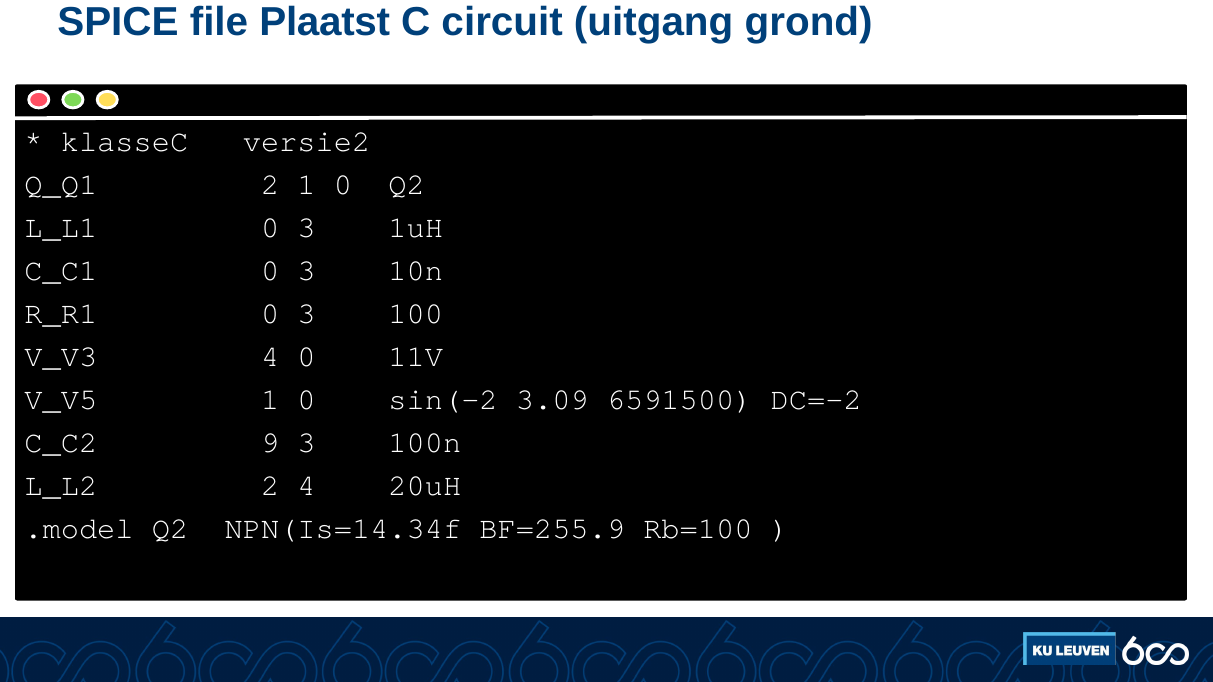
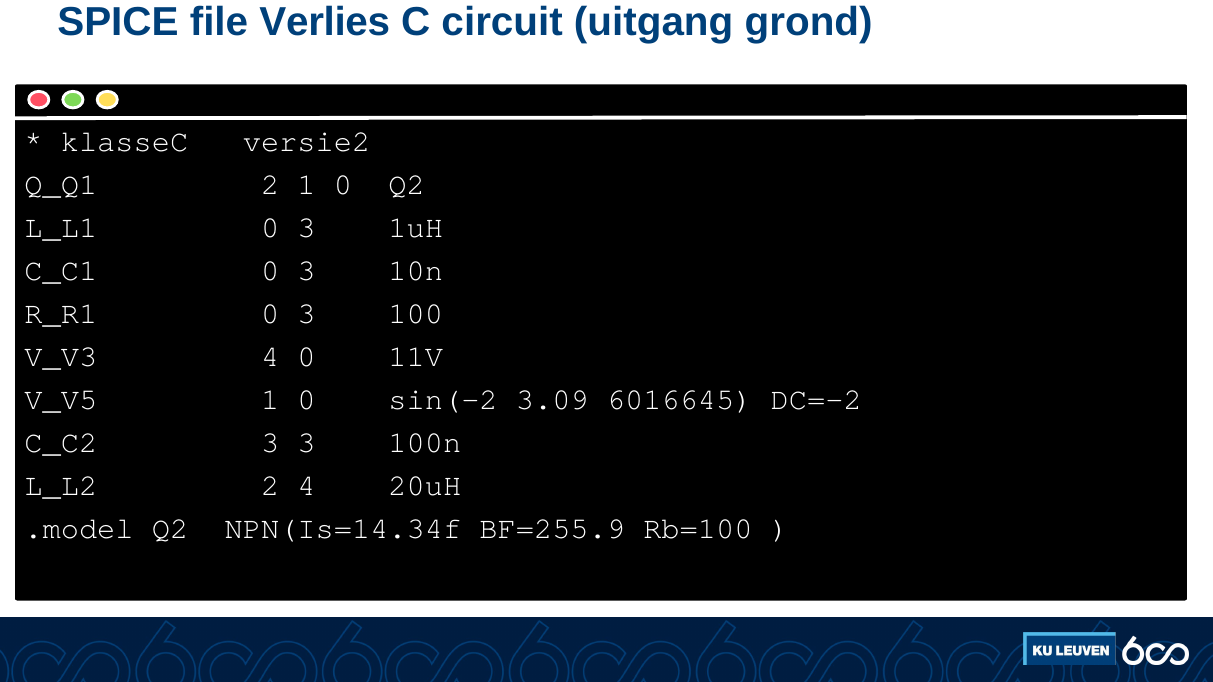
Plaatst: Plaatst -> Verlies
6591500: 6591500 -> 6016645
C_C2 9: 9 -> 3
